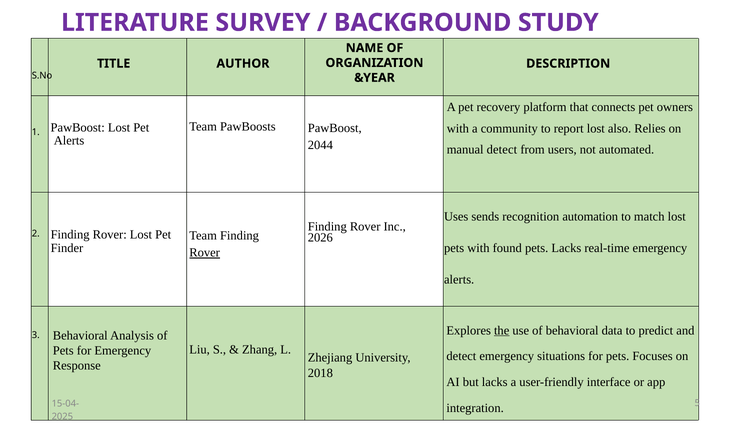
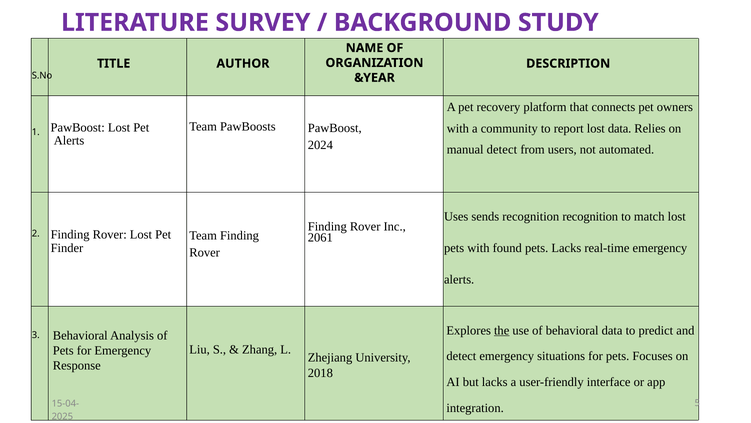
lost also: also -> data
2044: 2044 -> 2024
recognition automation: automation -> recognition
2026: 2026 -> 2061
Rover at (205, 252) underline: present -> none
